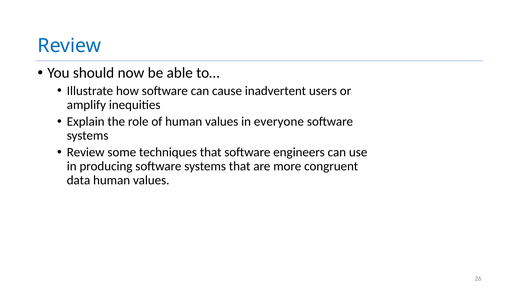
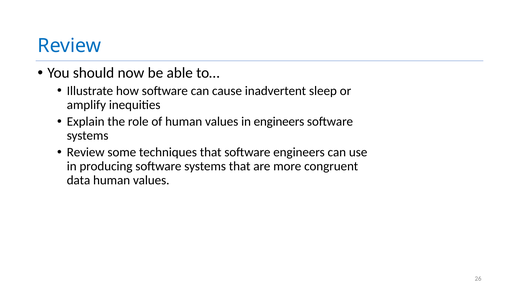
users: users -> sleep
in everyone: everyone -> engineers
